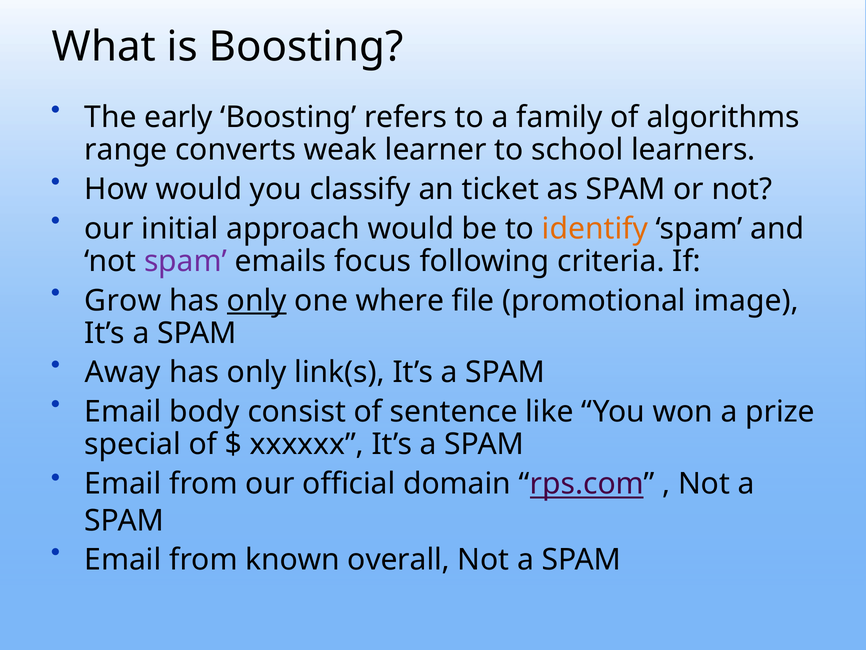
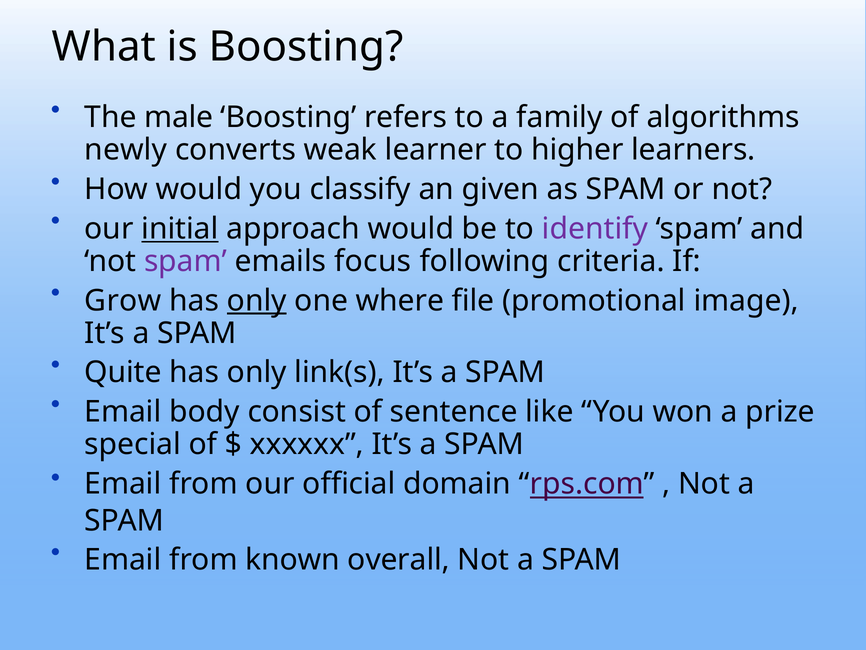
early: early -> male
range: range -> newly
school: school -> higher
ticket: ticket -> given
initial underline: none -> present
identify colour: orange -> purple
Away: Away -> Quite
